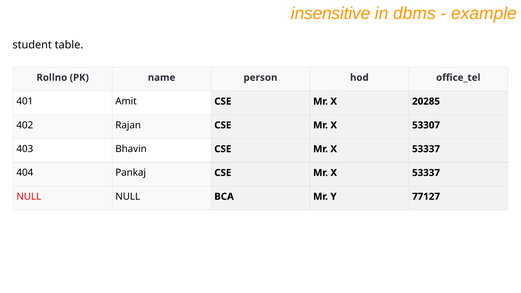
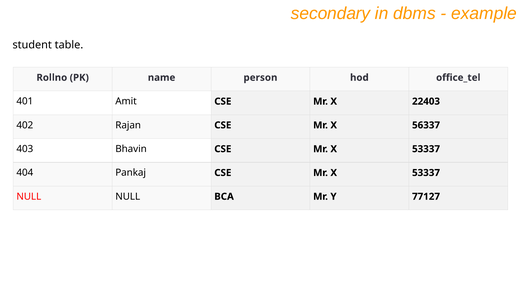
insensitive: insensitive -> secondary
20285: 20285 -> 22403
53307: 53307 -> 56337
